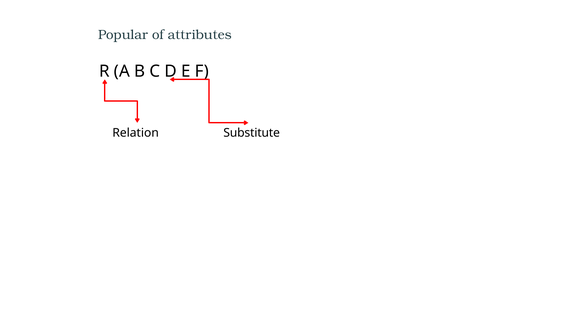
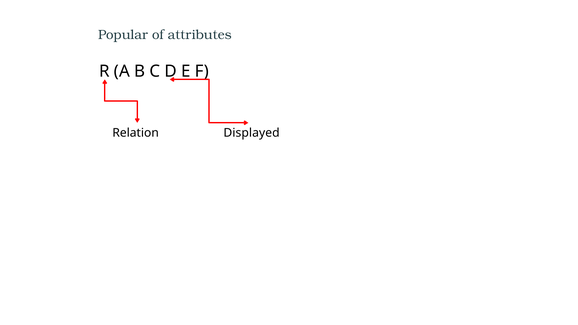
Substitute: Substitute -> Displayed
